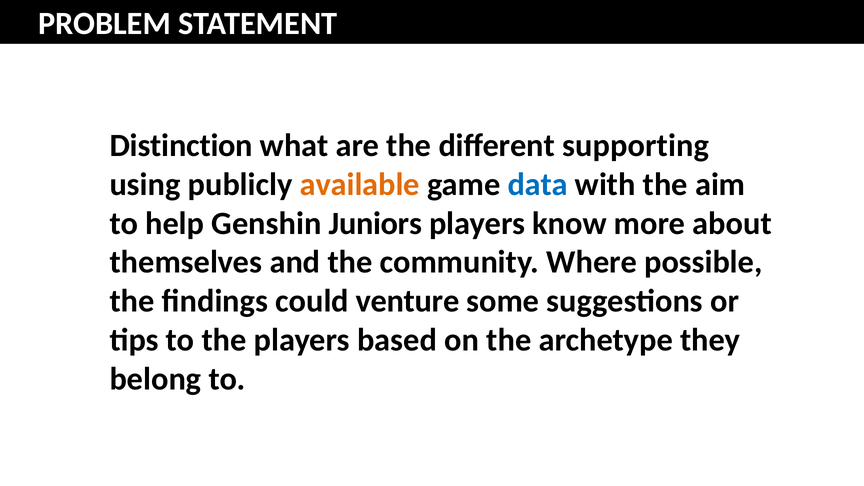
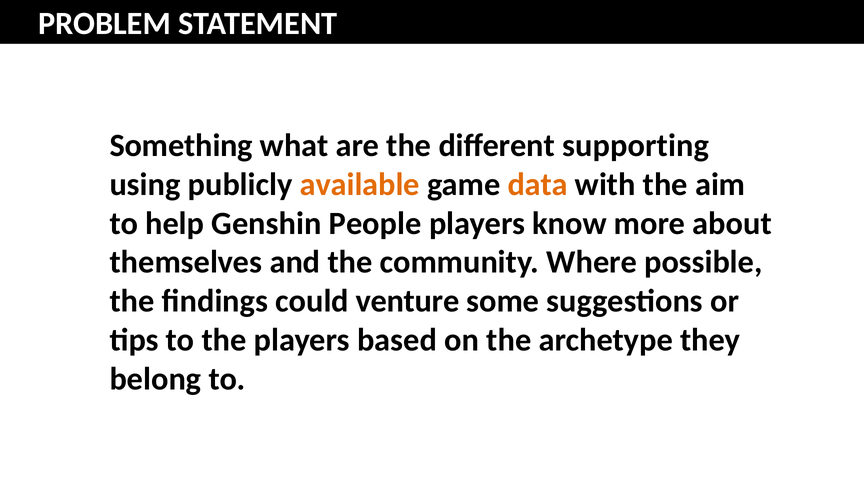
Distinction: Distinction -> Something
data colour: blue -> orange
Juniors: Juniors -> People
